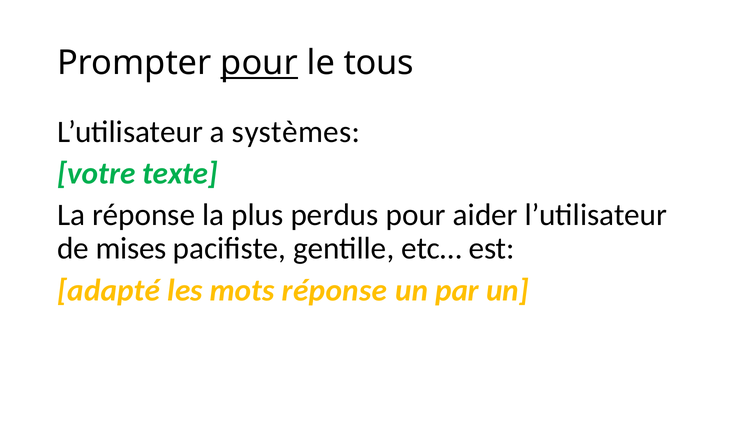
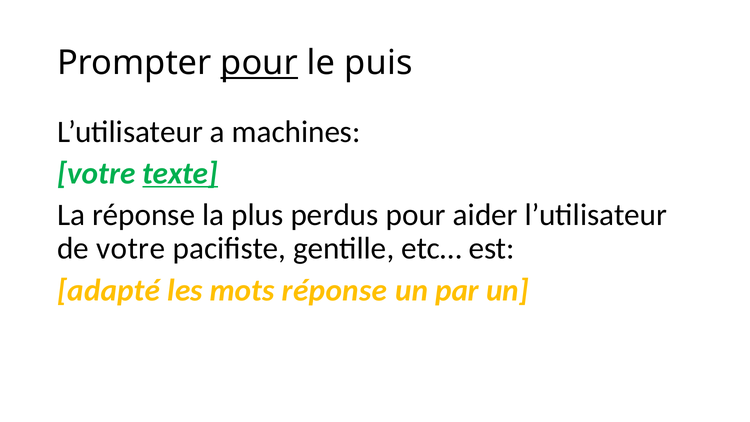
tous: tous -> puis
systèmes: systèmes -> machines
texte underline: none -> present
de mises: mises -> votre
